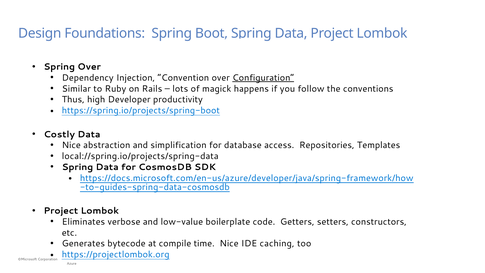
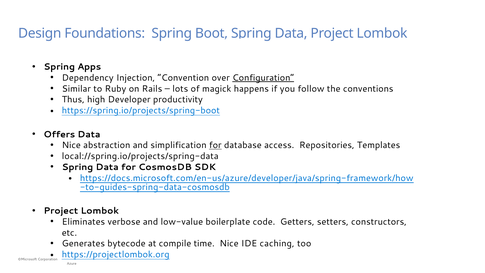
Spring Over: Over -> Apps
Costly: Costly -> Offers
for at (215, 145) underline: none -> present
